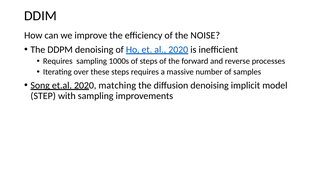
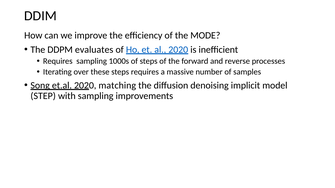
NOISE: NOISE -> MODE
DDPM denoising: denoising -> evaluates
